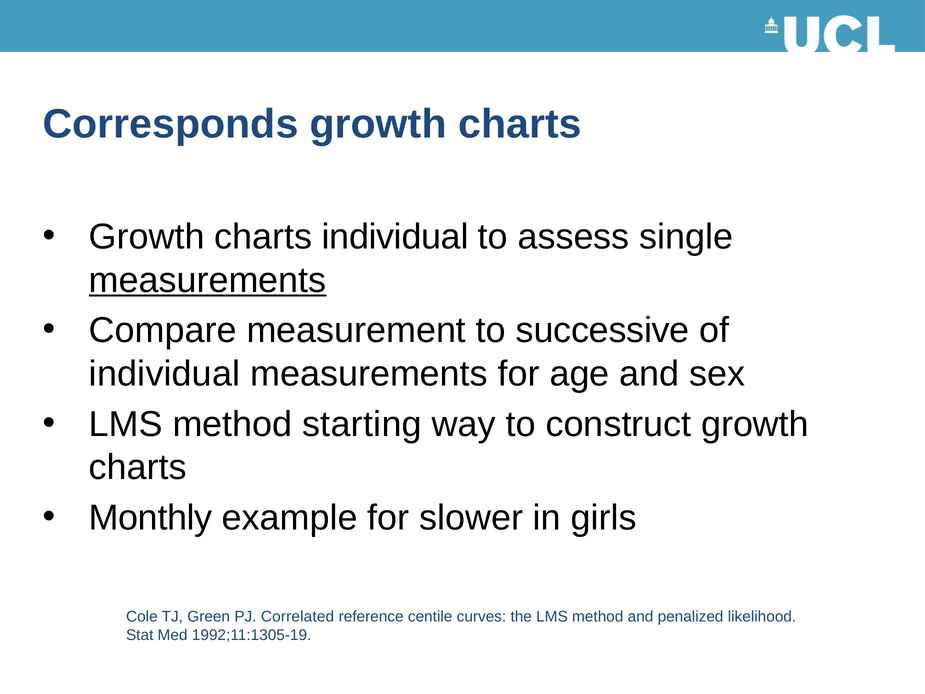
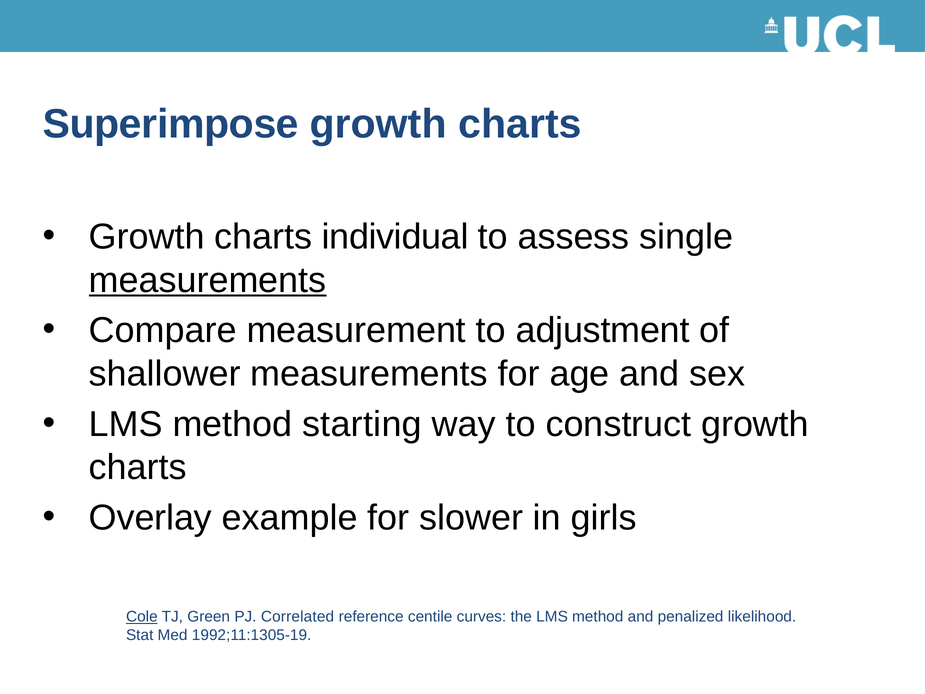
Corresponds: Corresponds -> Superimpose
successive: successive -> adjustment
individual at (165, 374): individual -> shallower
Monthly: Monthly -> Overlay
Cole underline: none -> present
